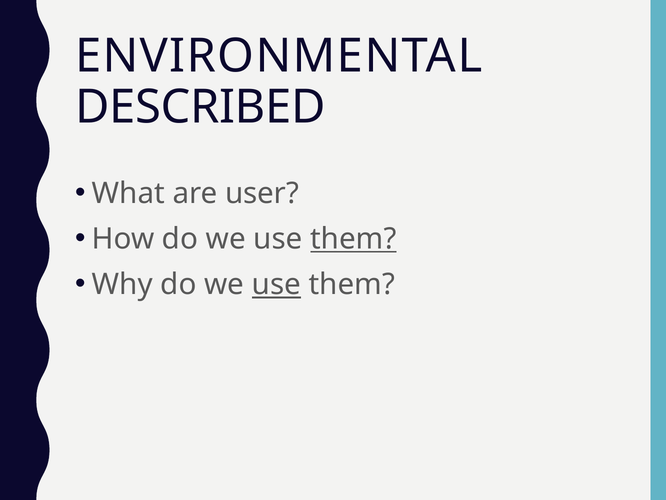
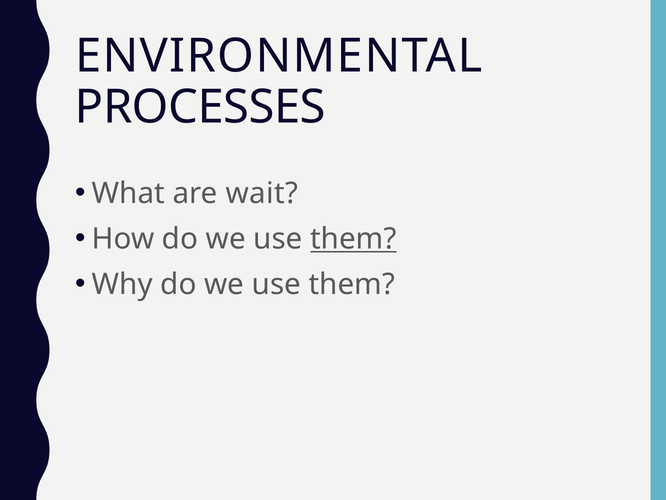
DESCRIBED: DESCRIBED -> PROCESSES
user: user -> wait
use at (276, 284) underline: present -> none
